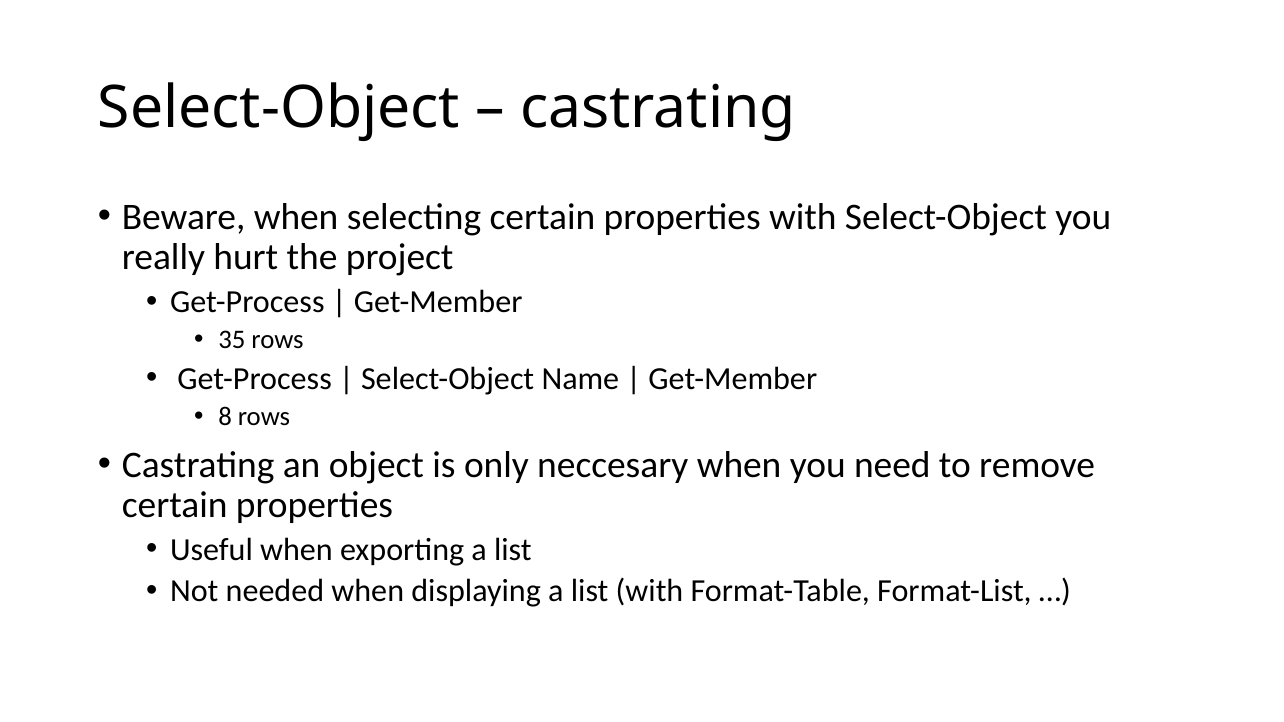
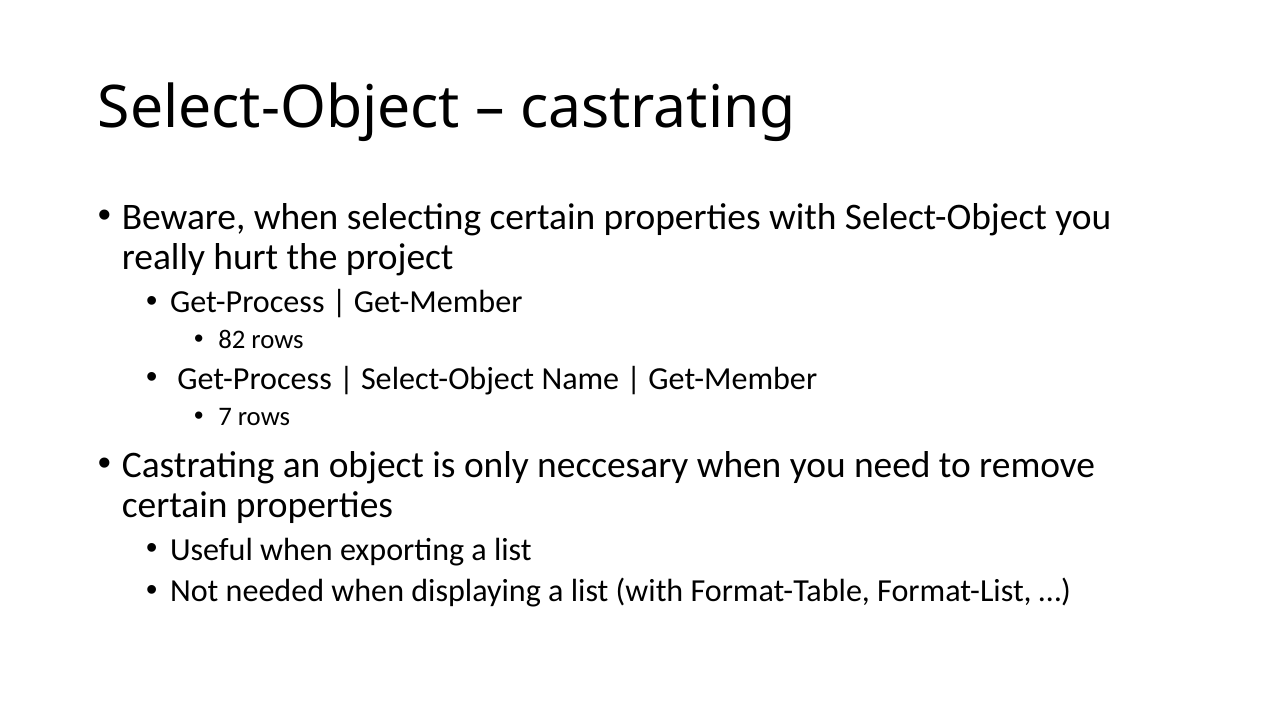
35: 35 -> 82
8: 8 -> 7
